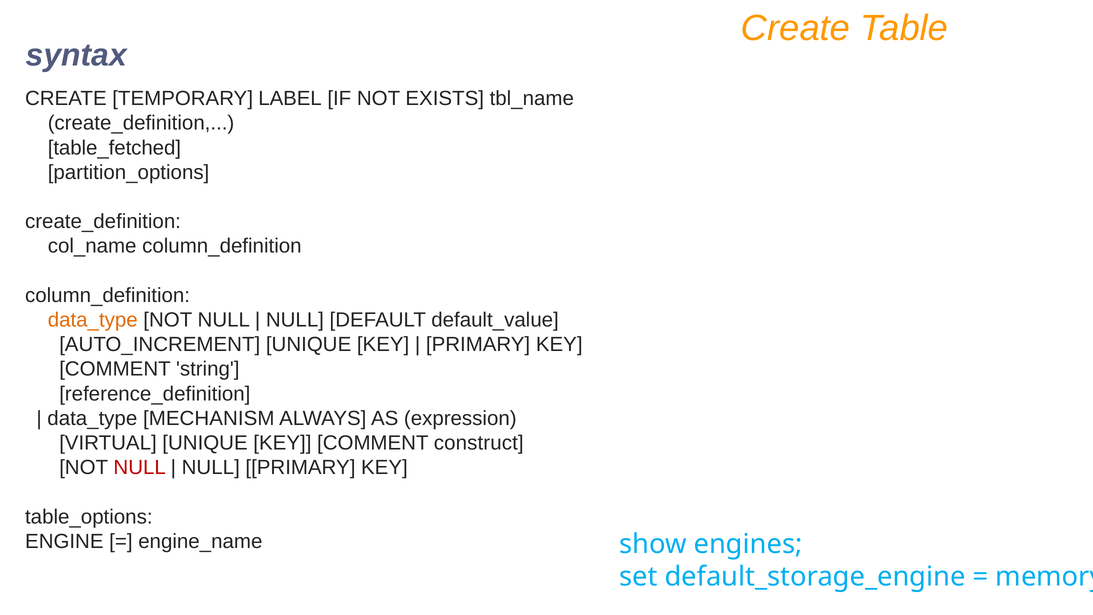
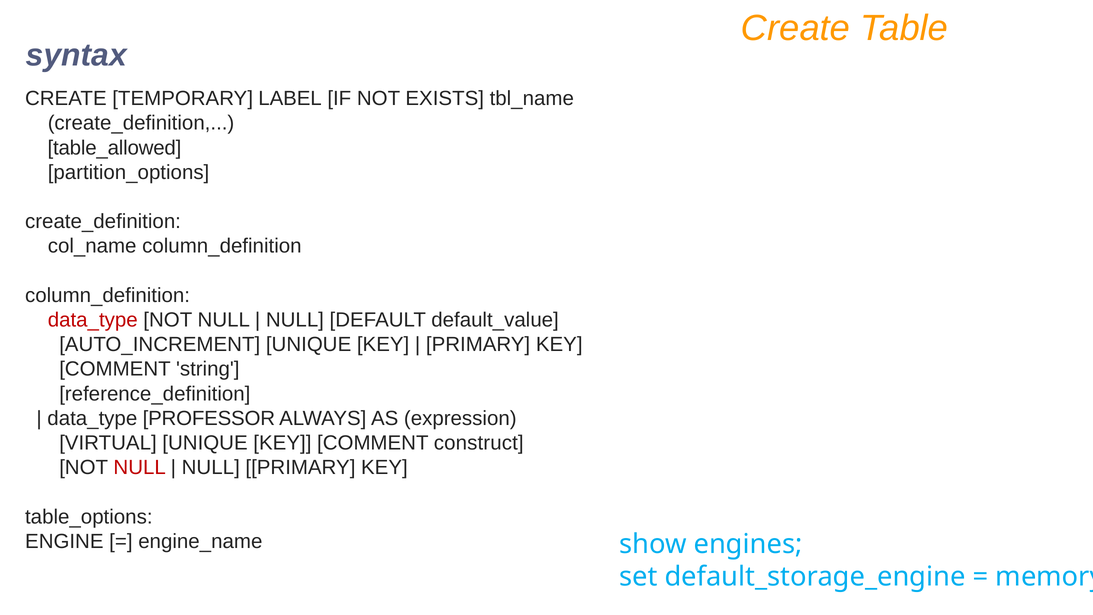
table_fetched: table_fetched -> table_allowed
data_type at (93, 320) colour: orange -> red
MECHANISM: MECHANISM -> PROFESSOR
